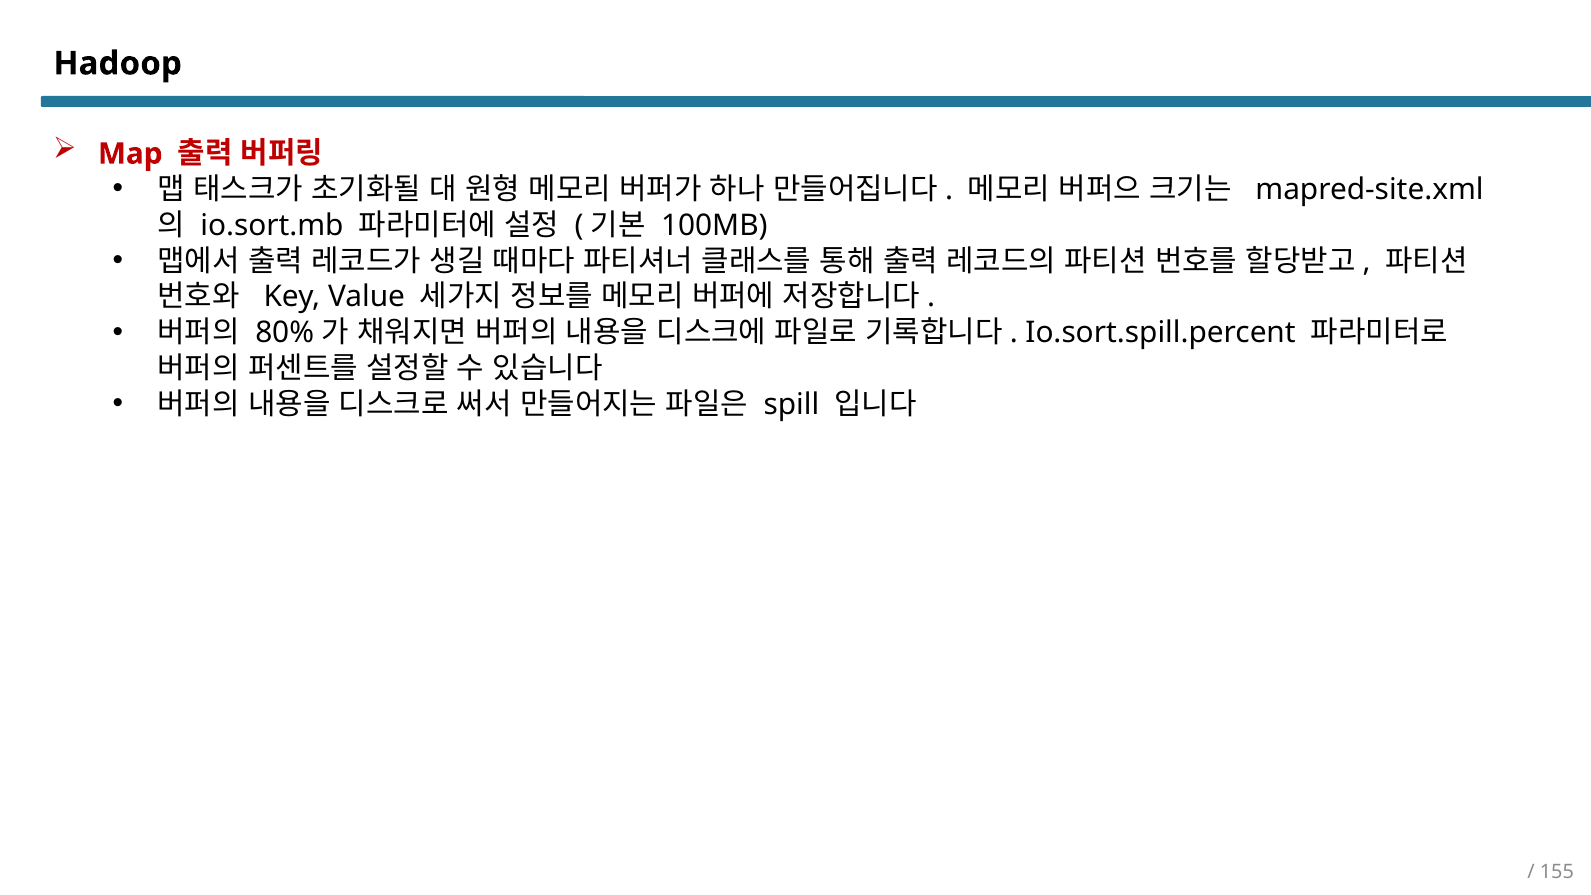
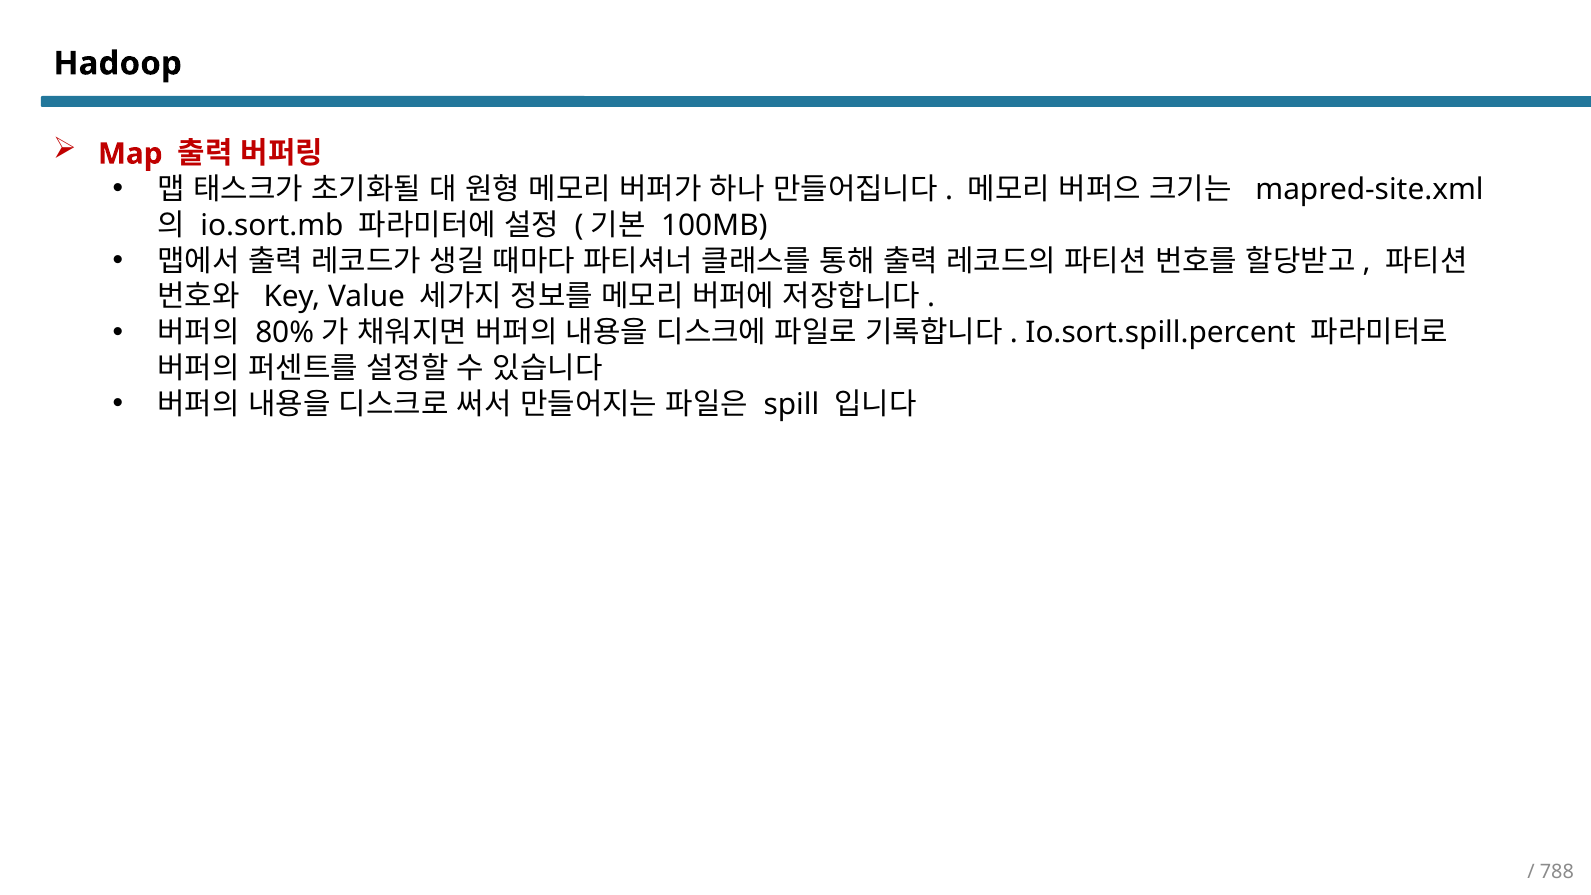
155: 155 -> 788
